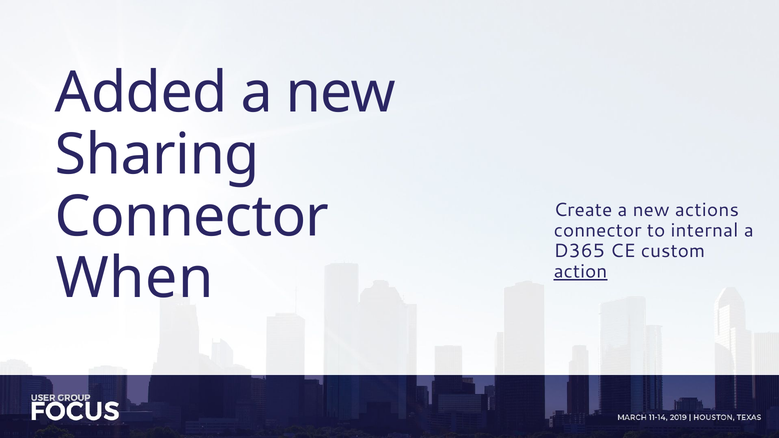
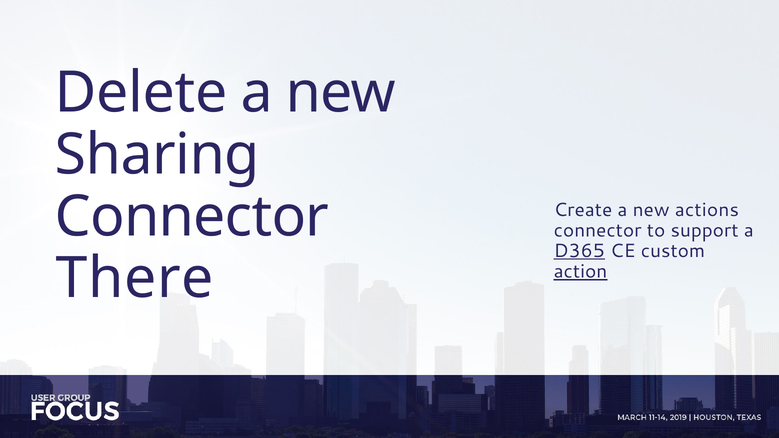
Added: Added -> Delete
internal: internal -> support
D365 underline: none -> present
When: When -> There
